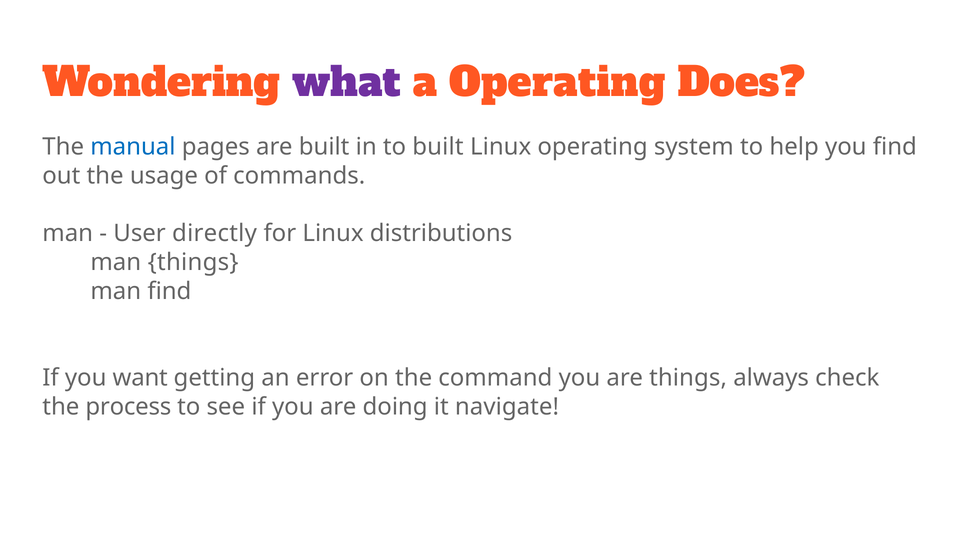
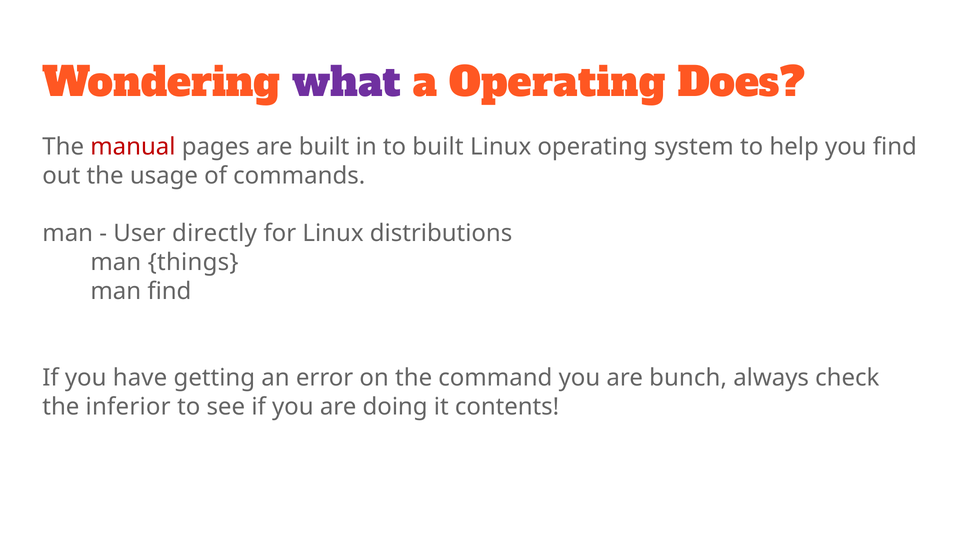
manual colour: blue -> red
want: want -> have
are things: things -> bunch
process: process -> inferior
navigate: navigate -> contents
